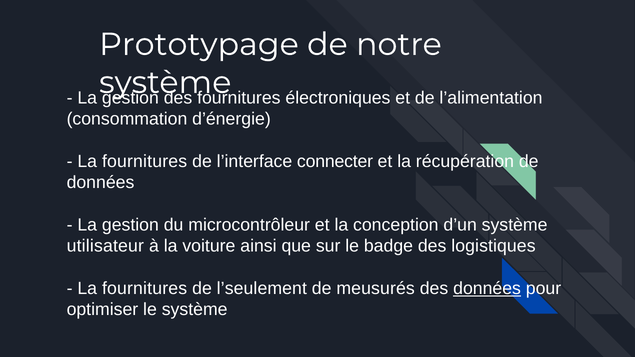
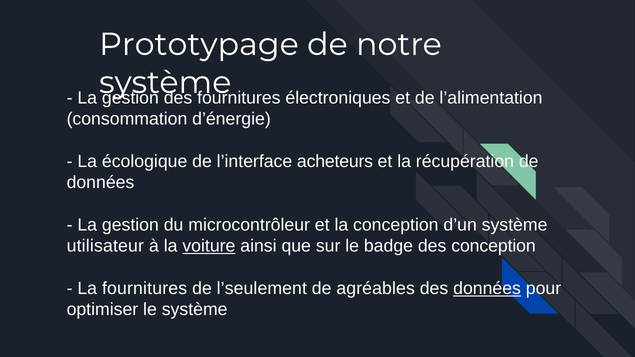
fournitures at (145, 162): fournitures -> écologique
connecter: connecter -> acheteurs
voiture underline: none -> present
des logistiques: logistiques -> conception
meusurés: meusurés -> agréables
